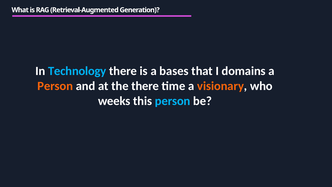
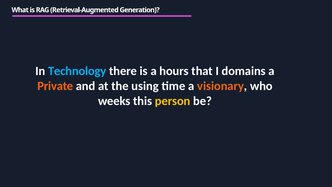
bases: bases -> hours
Person at (55, 86): Person -> Private
the there: there -> using
person at (173, 101) colour: light blue -> yellow
